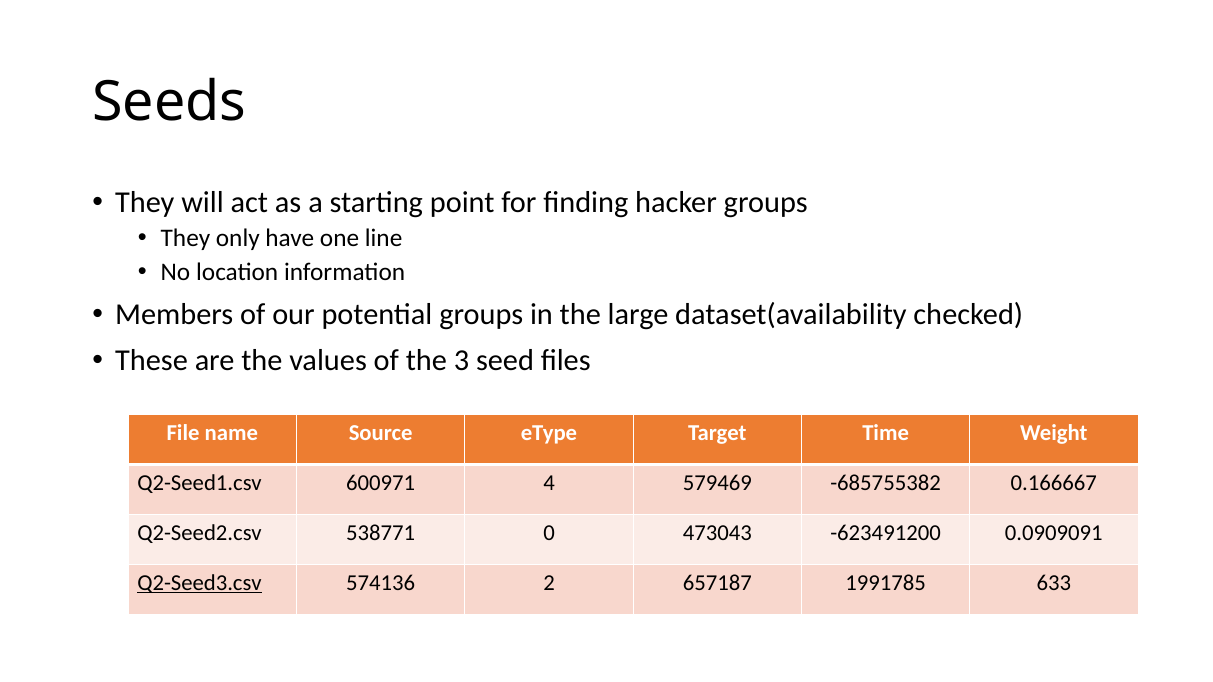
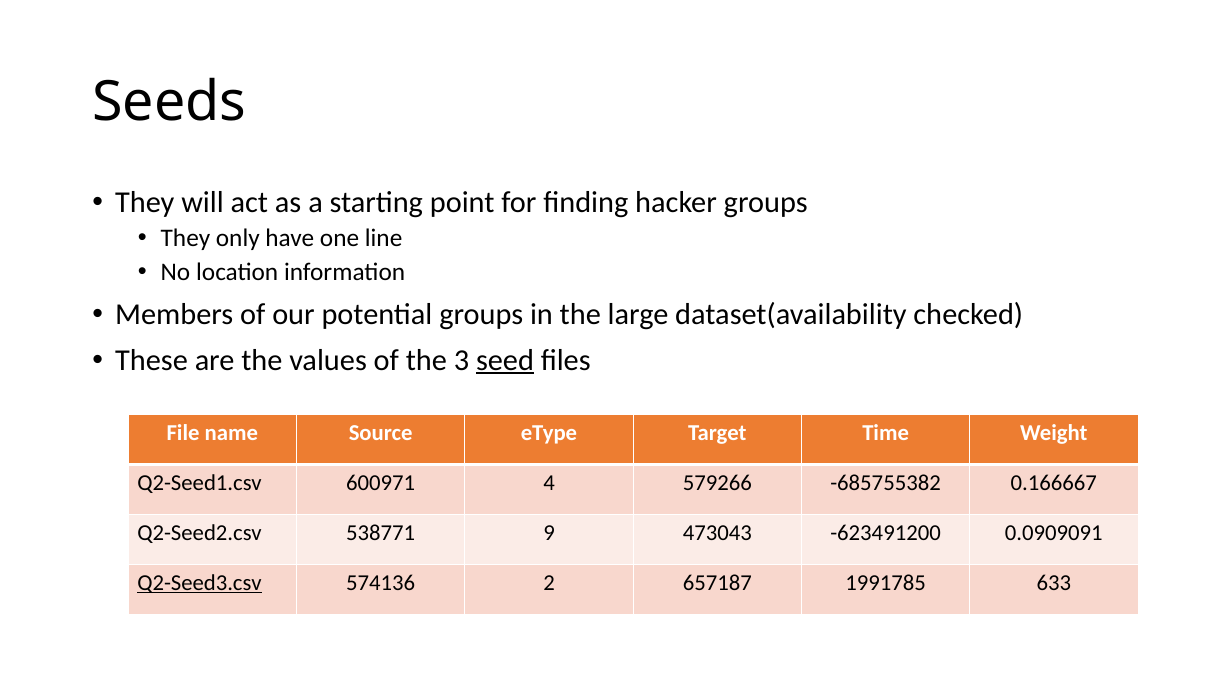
seed underline: none -> present
579469: 579469 -> 579266
0: 0 -> 9
